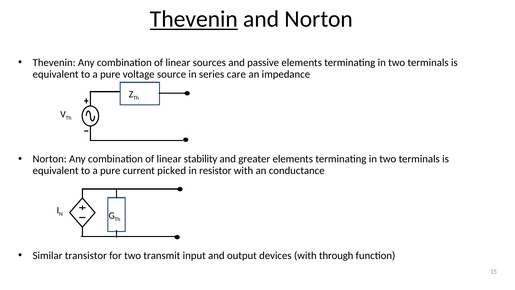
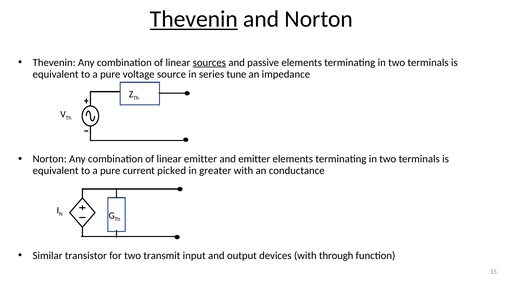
sources underline: none -> present
care: care -> tune
linear stability: stability -> emitter
and greater: greater -> emitter
resistor: resistor -> greater
